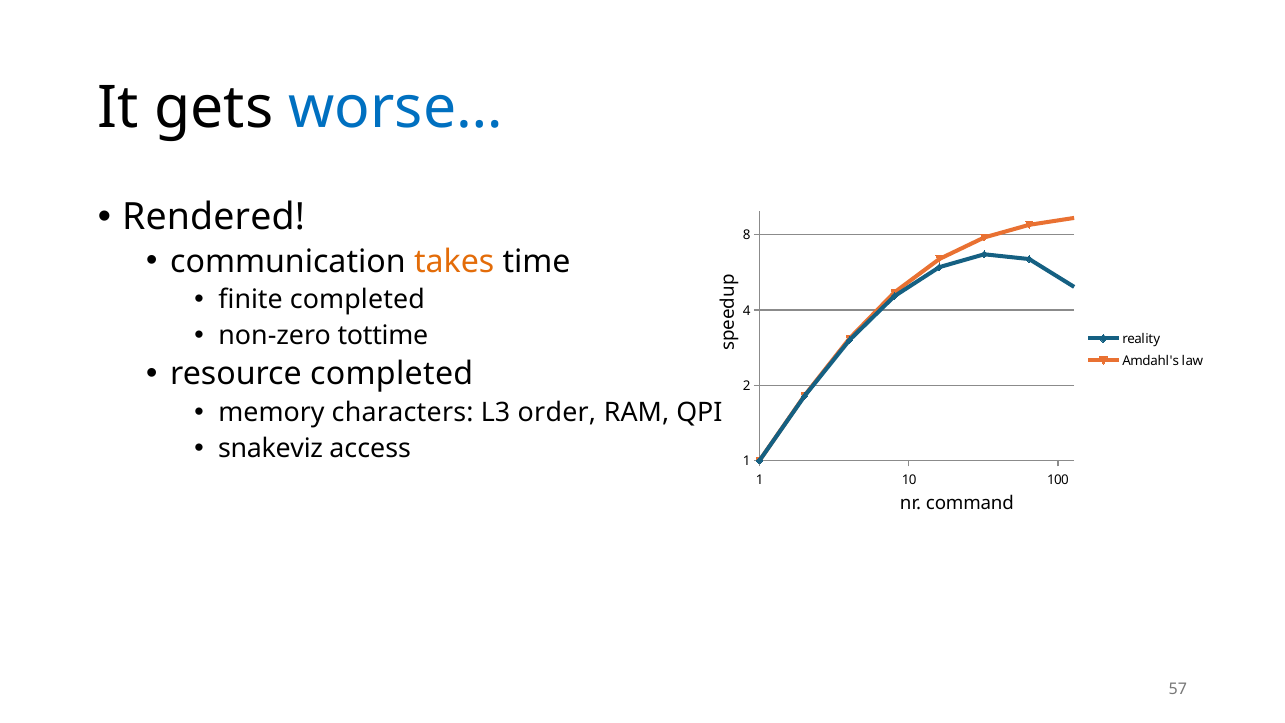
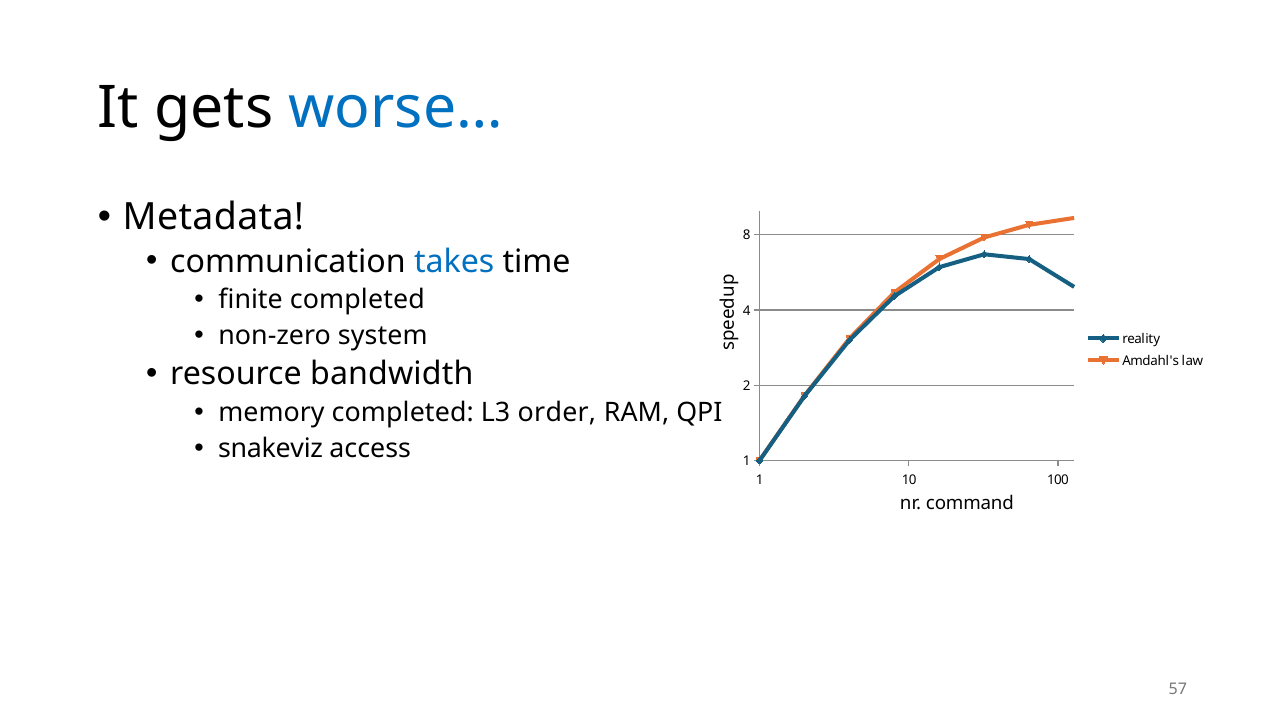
Rendered: Rendered -> Metadata
takes colour: orange -> blue
tottime: tottime -> system
resource completed: completed -> bandwidth
memory characters: characters -> completed
